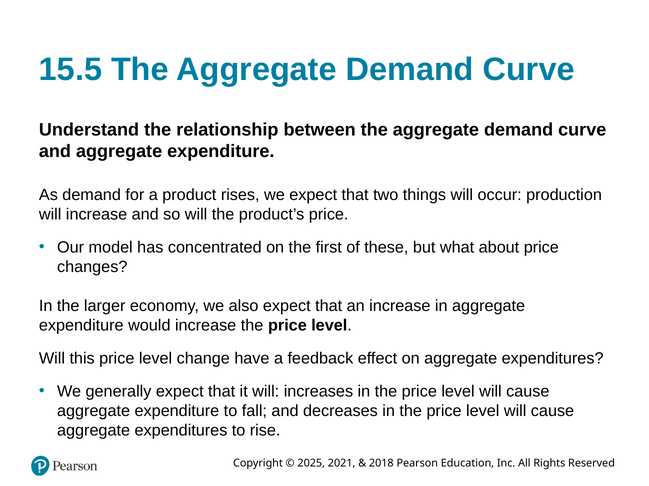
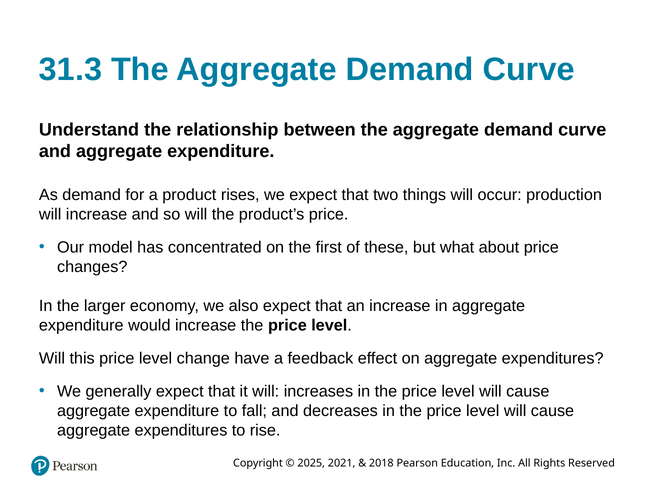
15.5: 15.5 -> 31.3
